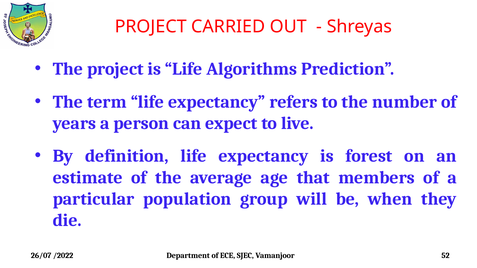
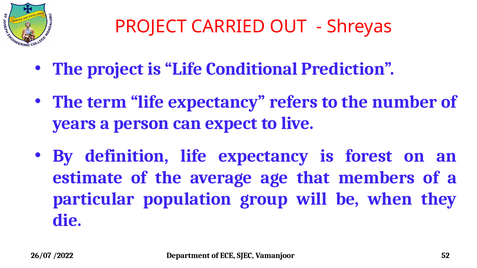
Algorithms: Algorithms -> Conditional
